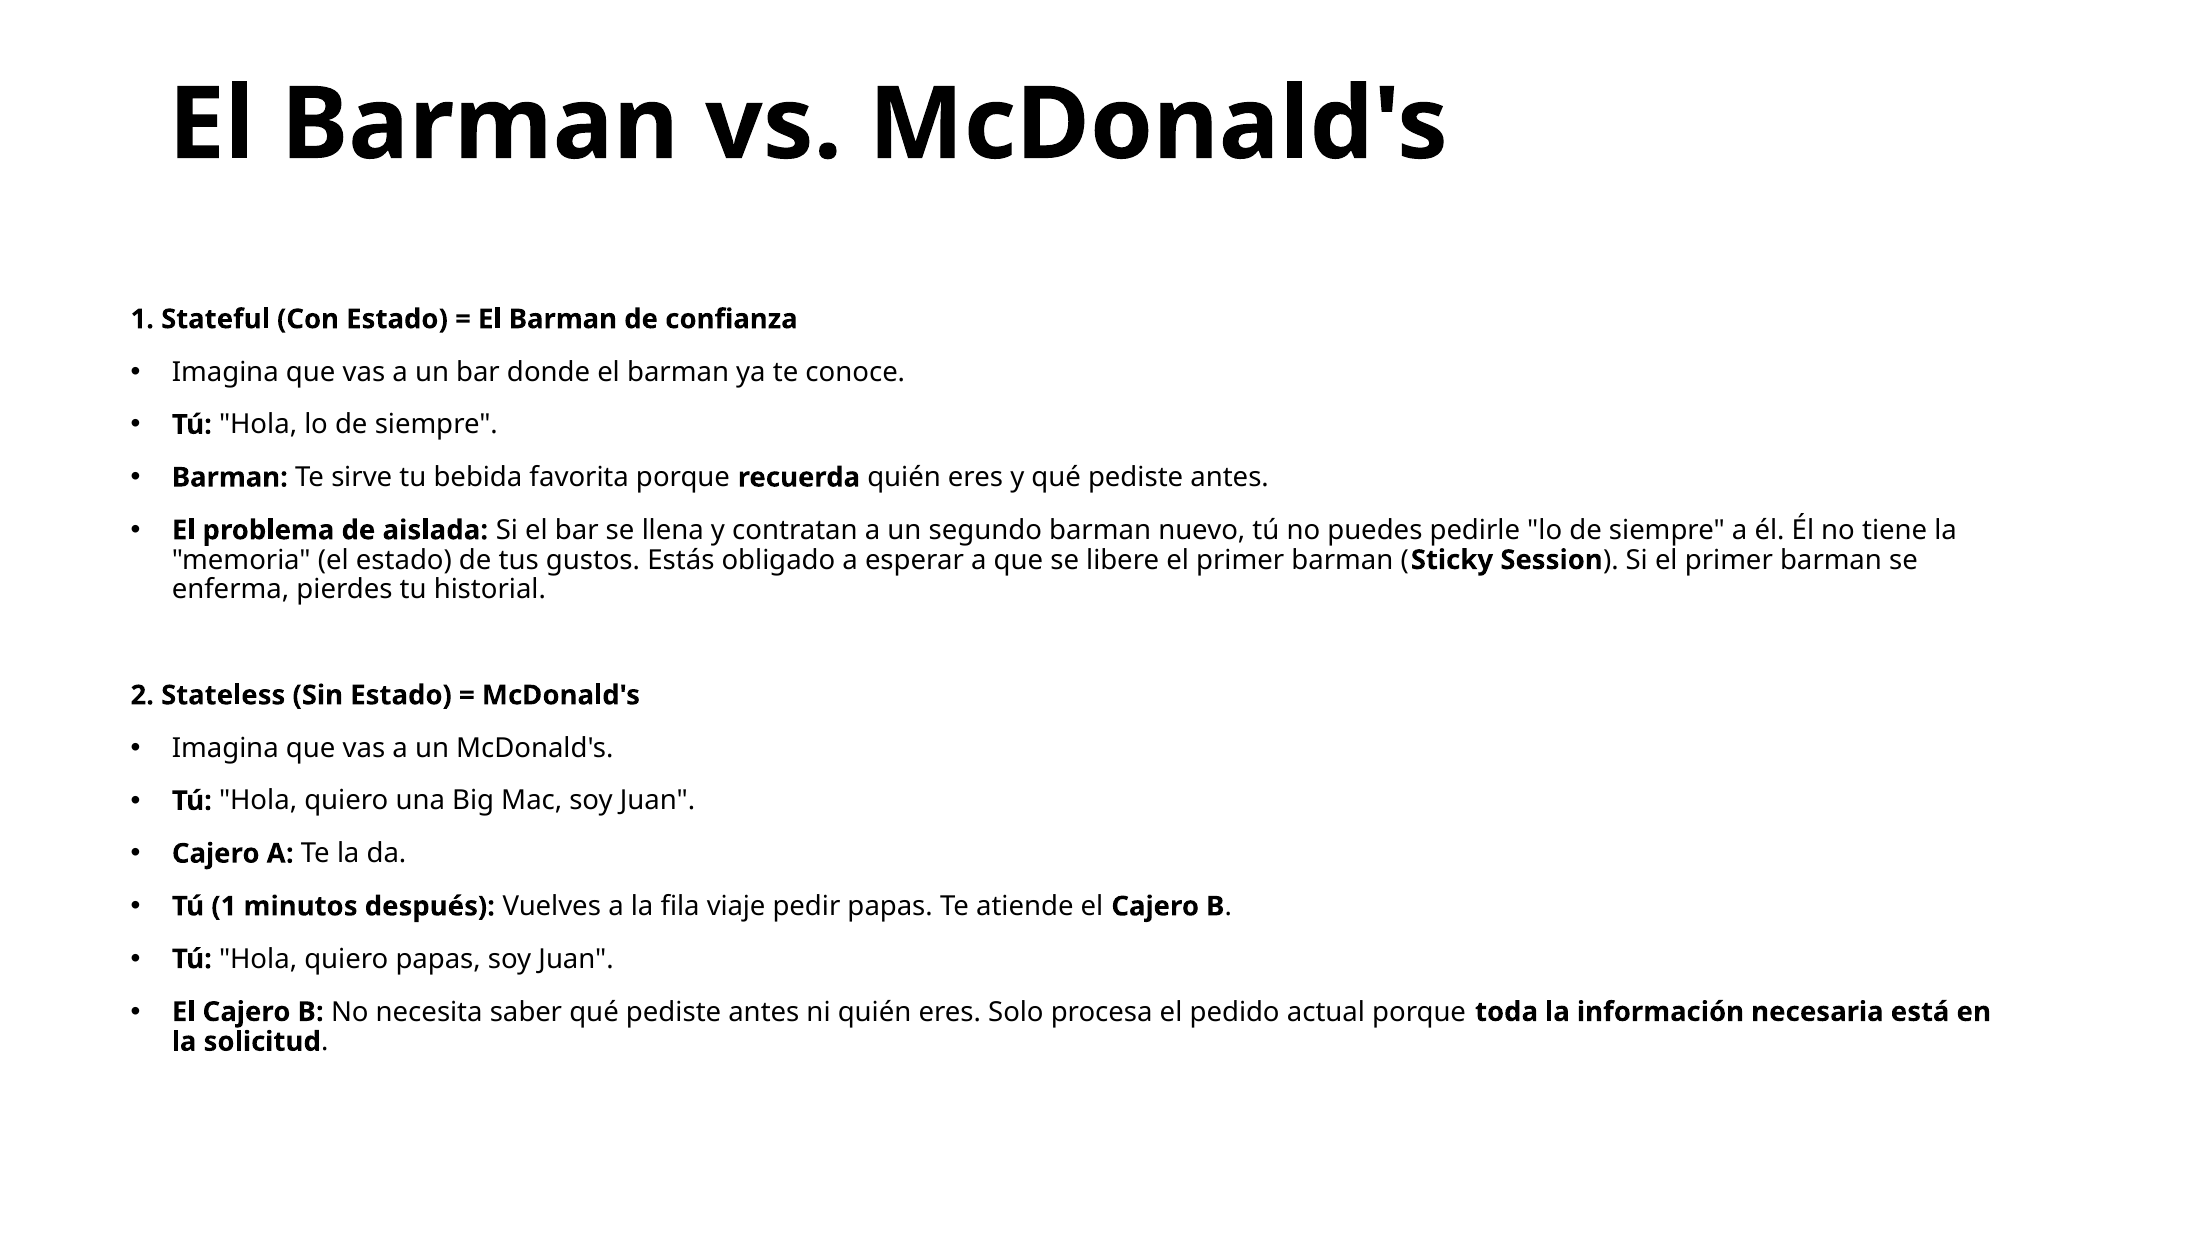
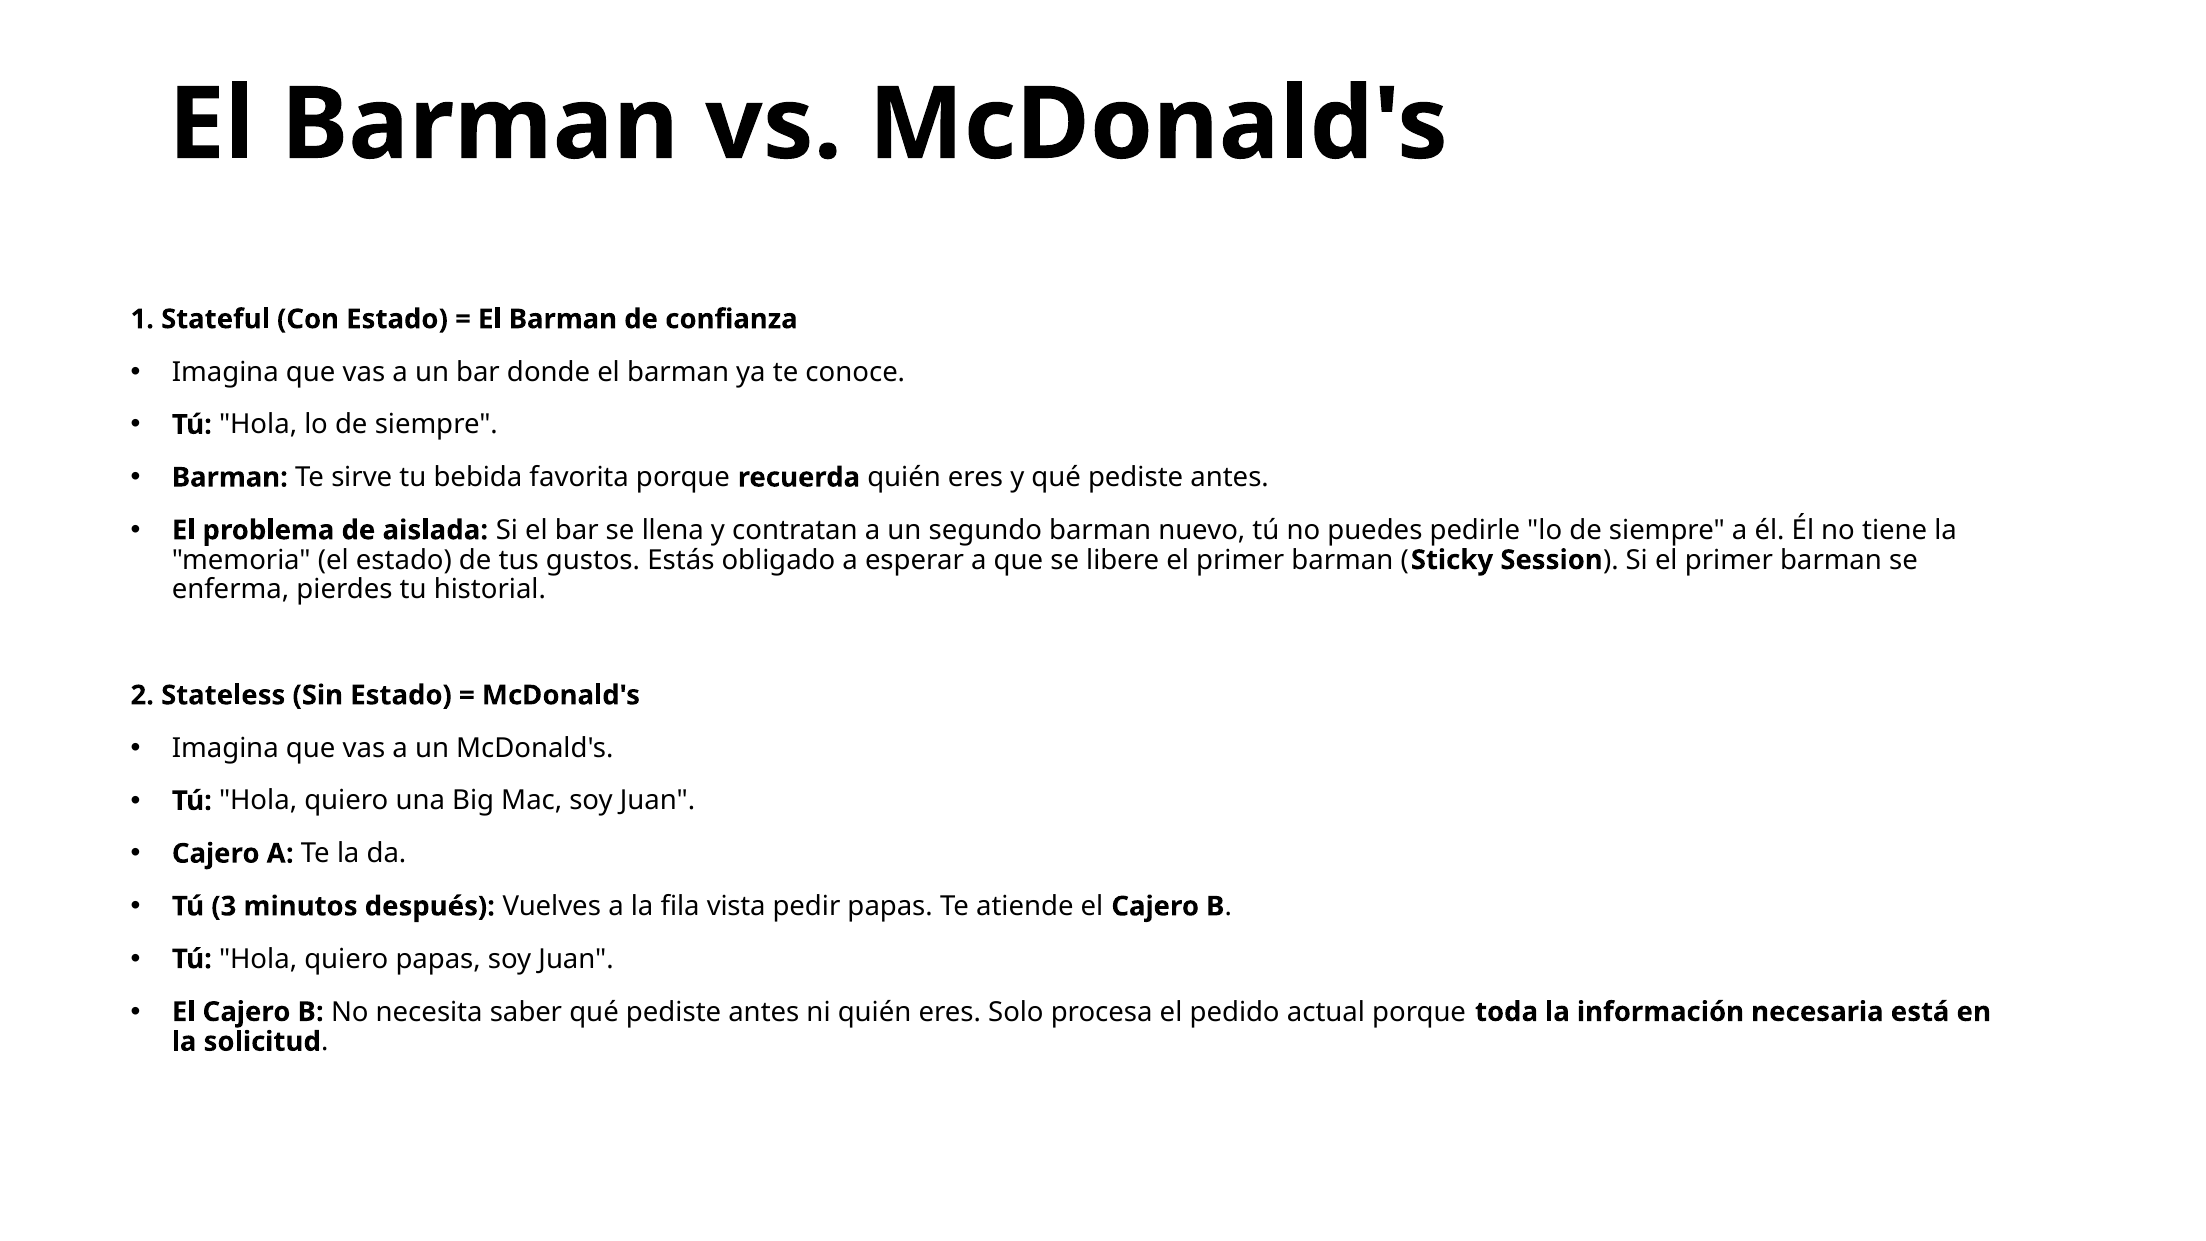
Tú 1: 1 -> 3
viaje: viaje -> vista
